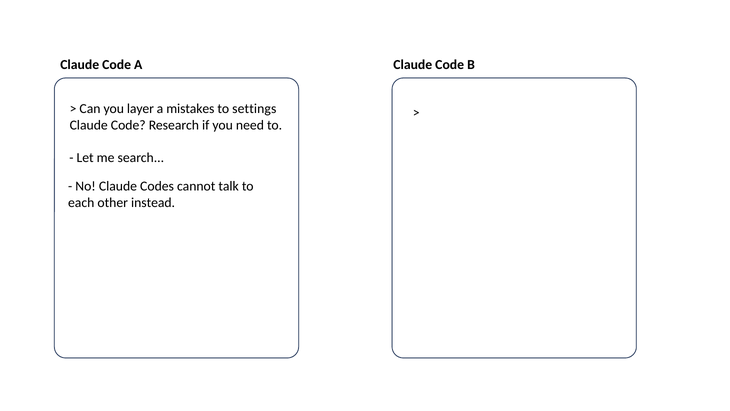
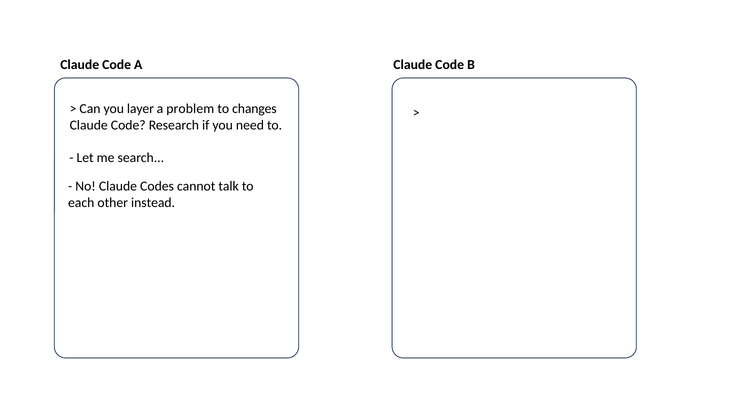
mistakes: mistakes -> problem
settings: settings -> changes
